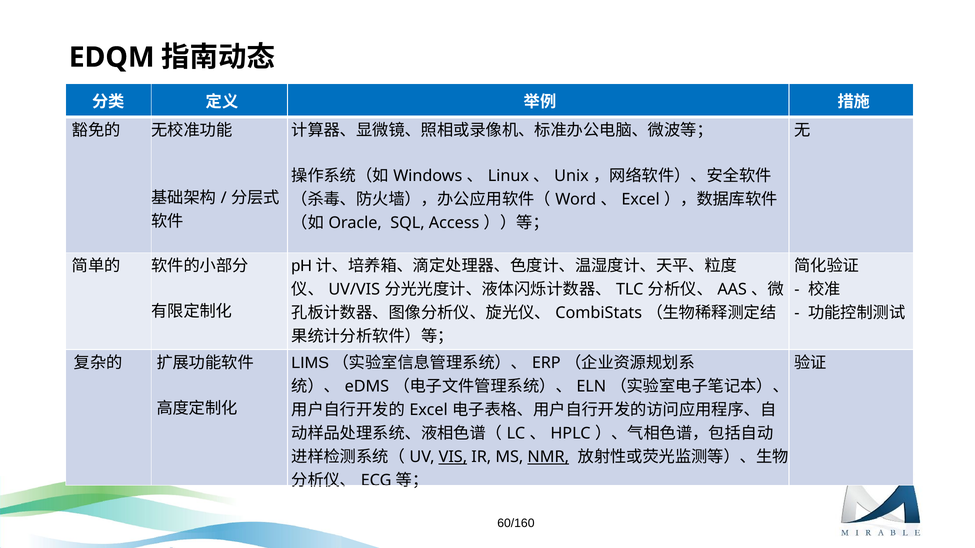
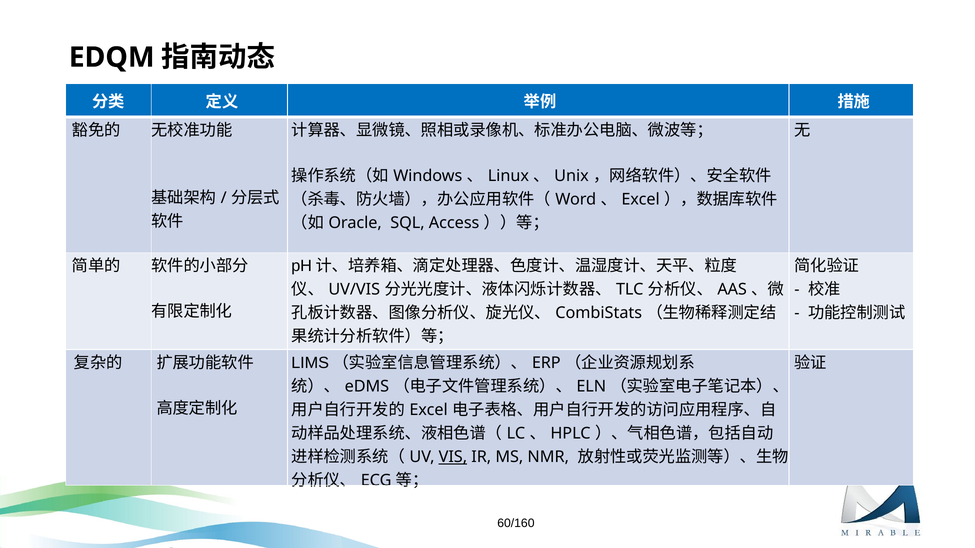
NMR underline: present -> none
